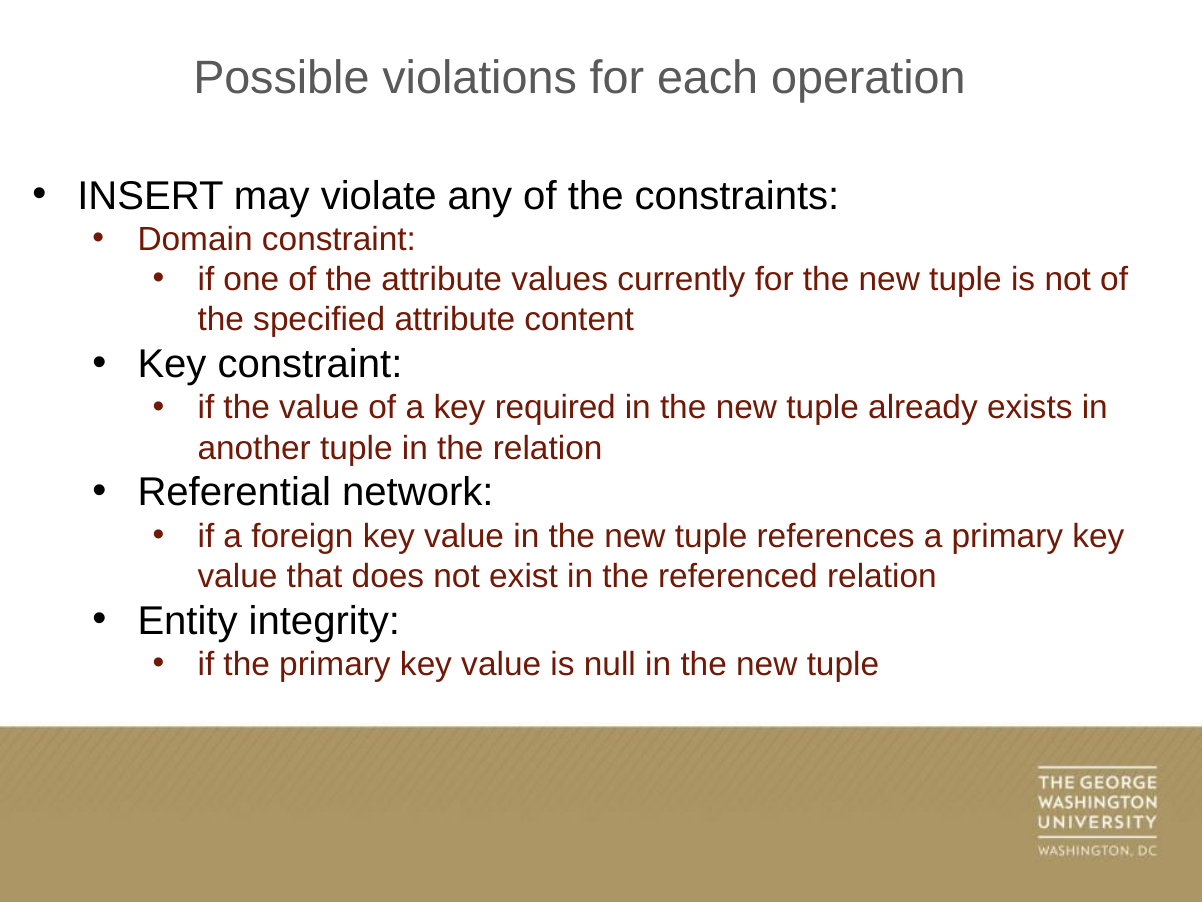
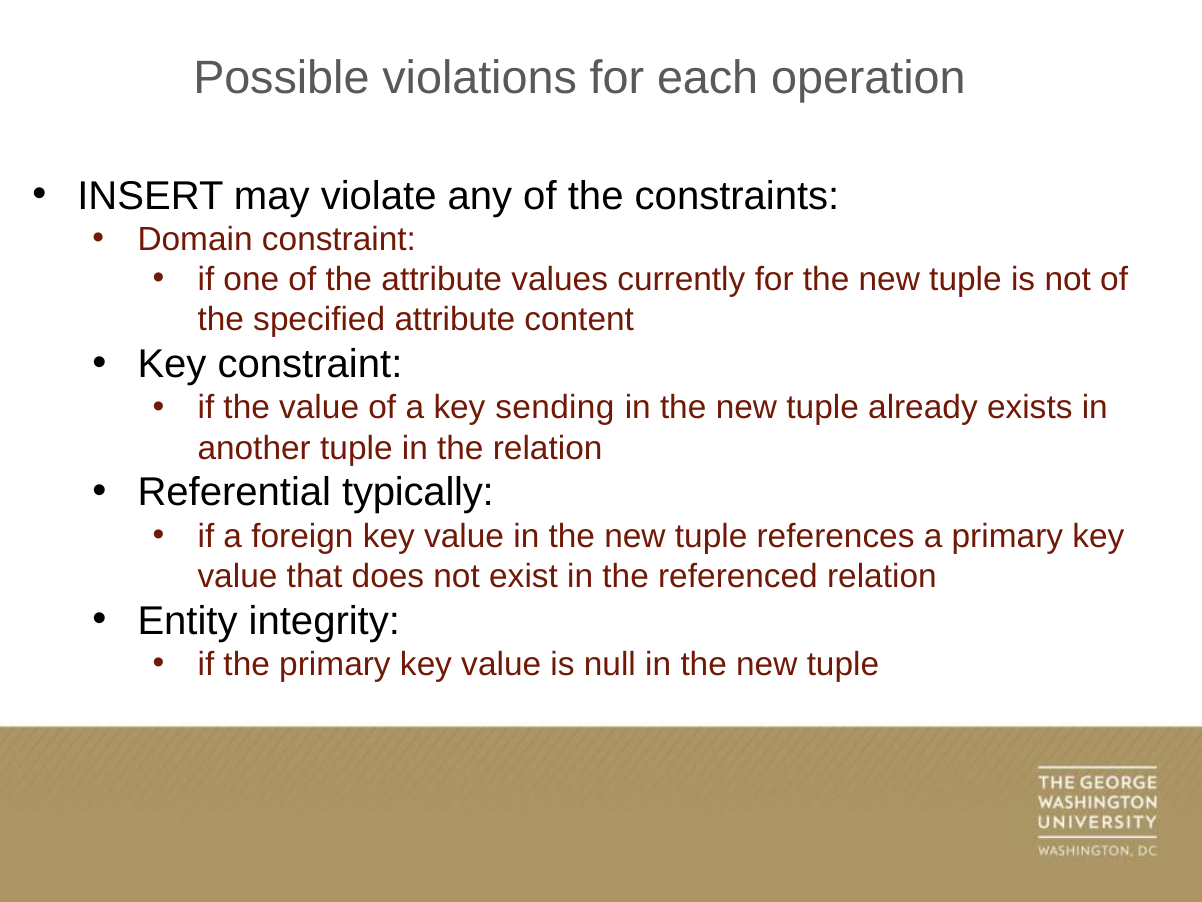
required: required -> sending
network: network -> typically
